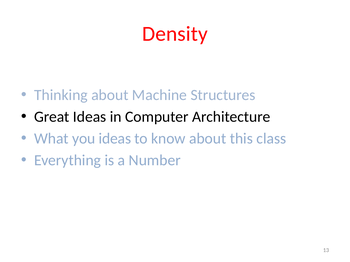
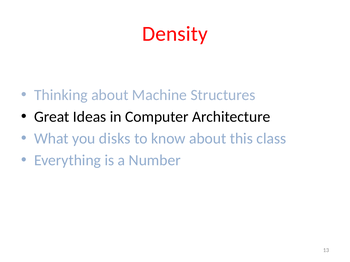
you ideas: ideas -> disks
